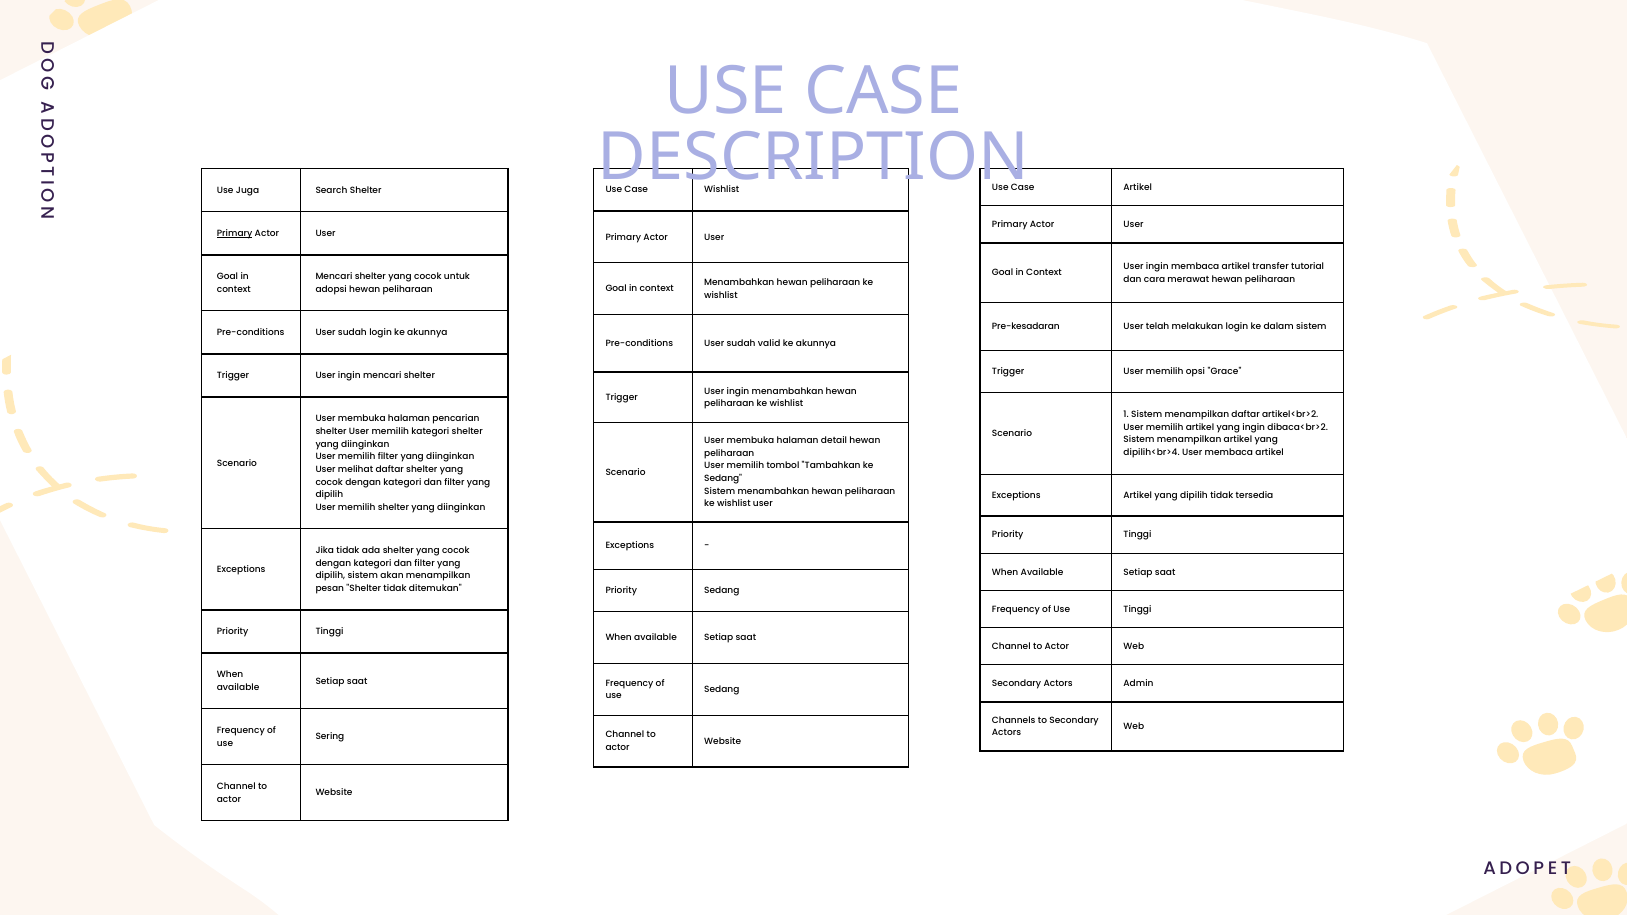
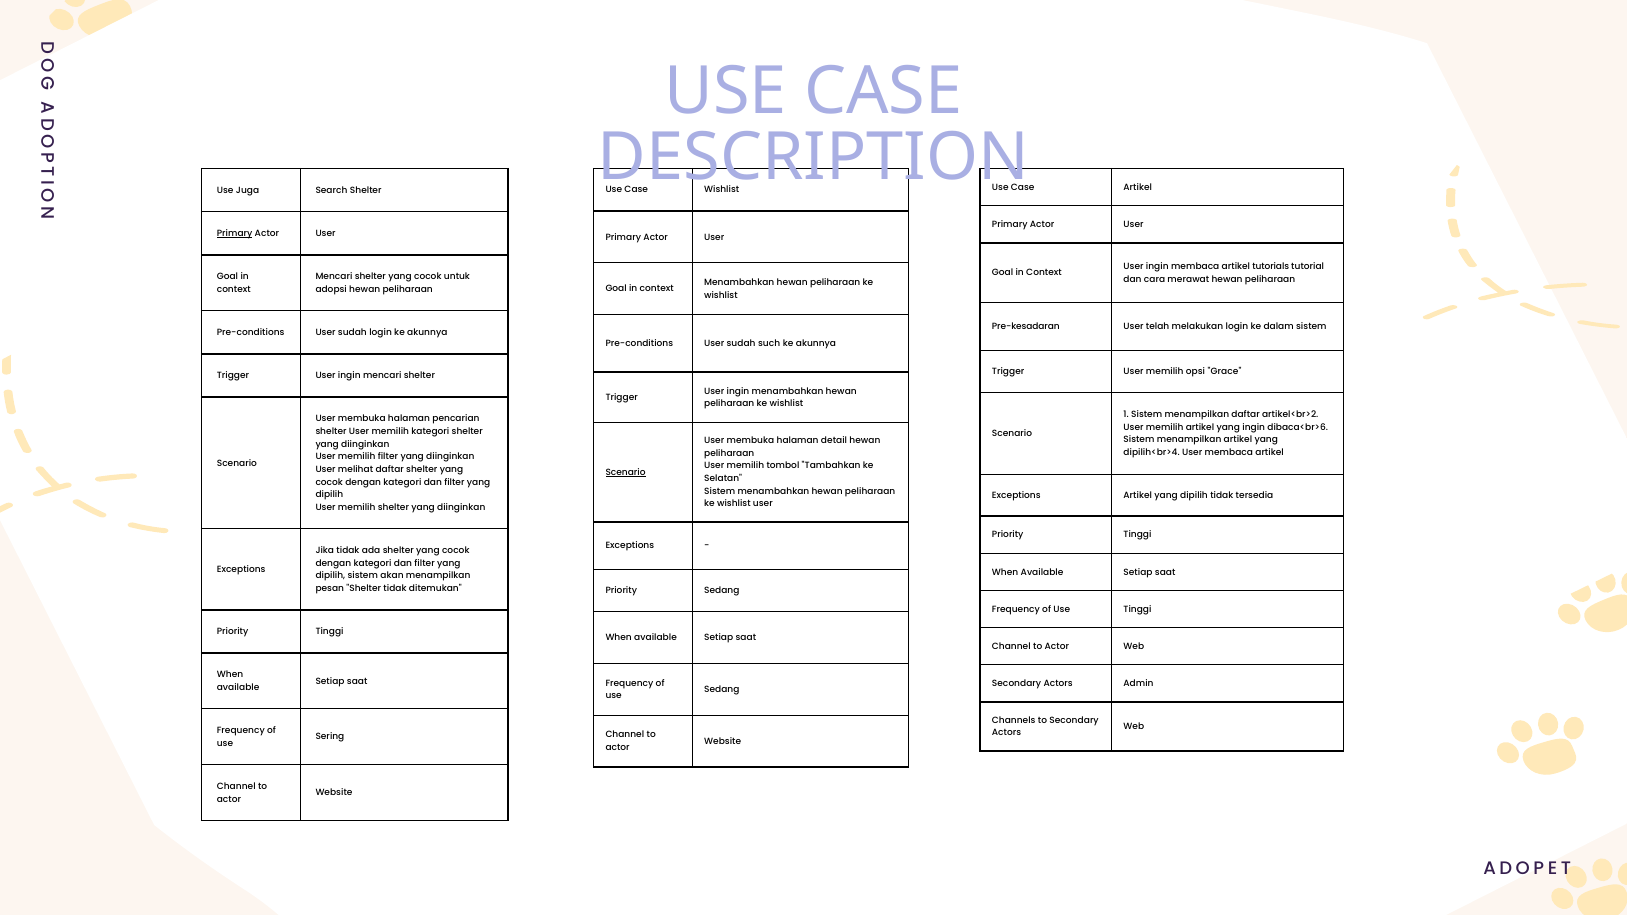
transfer: transfer -> tutorials
valid: valid -> such
dibaca<br>2: dibaca<br>2 -> dibaca<br>6
Scenario at (626, 472) underline: none -> present
Sedang at (723, 479): Sedang -> Selatan
